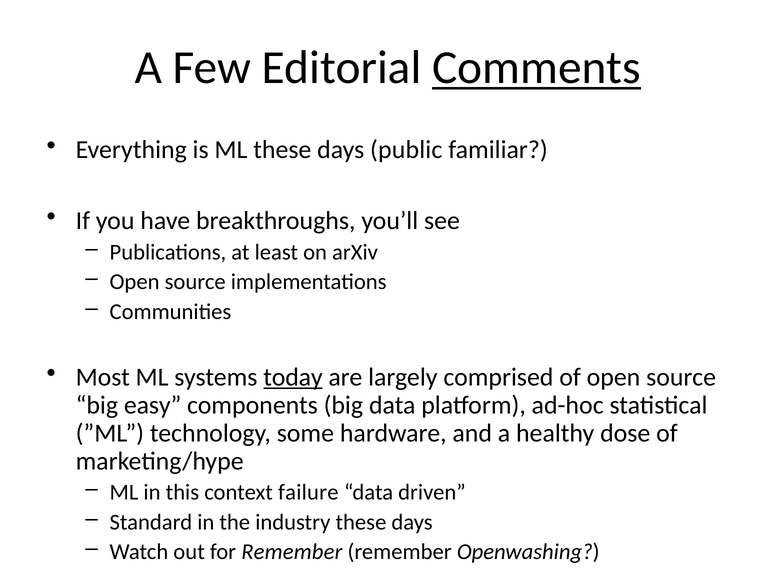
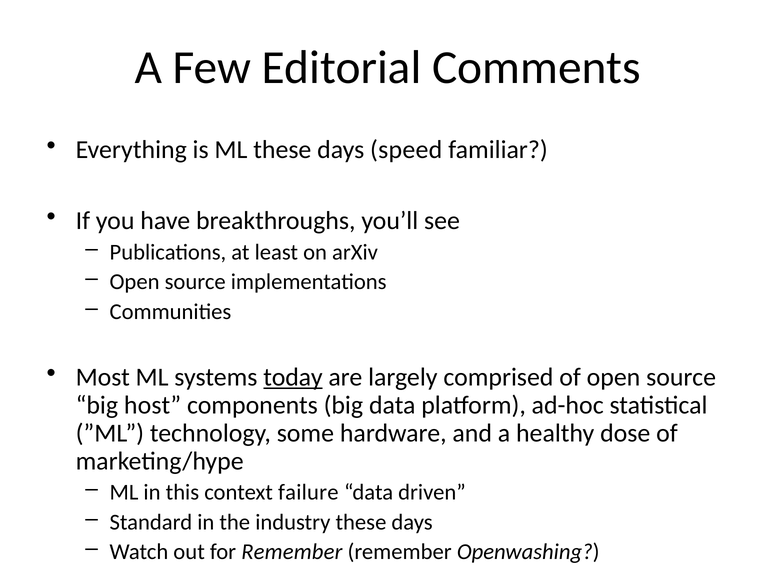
Comments underline: present -> none
public: public -> speed
easy: easy -> host
